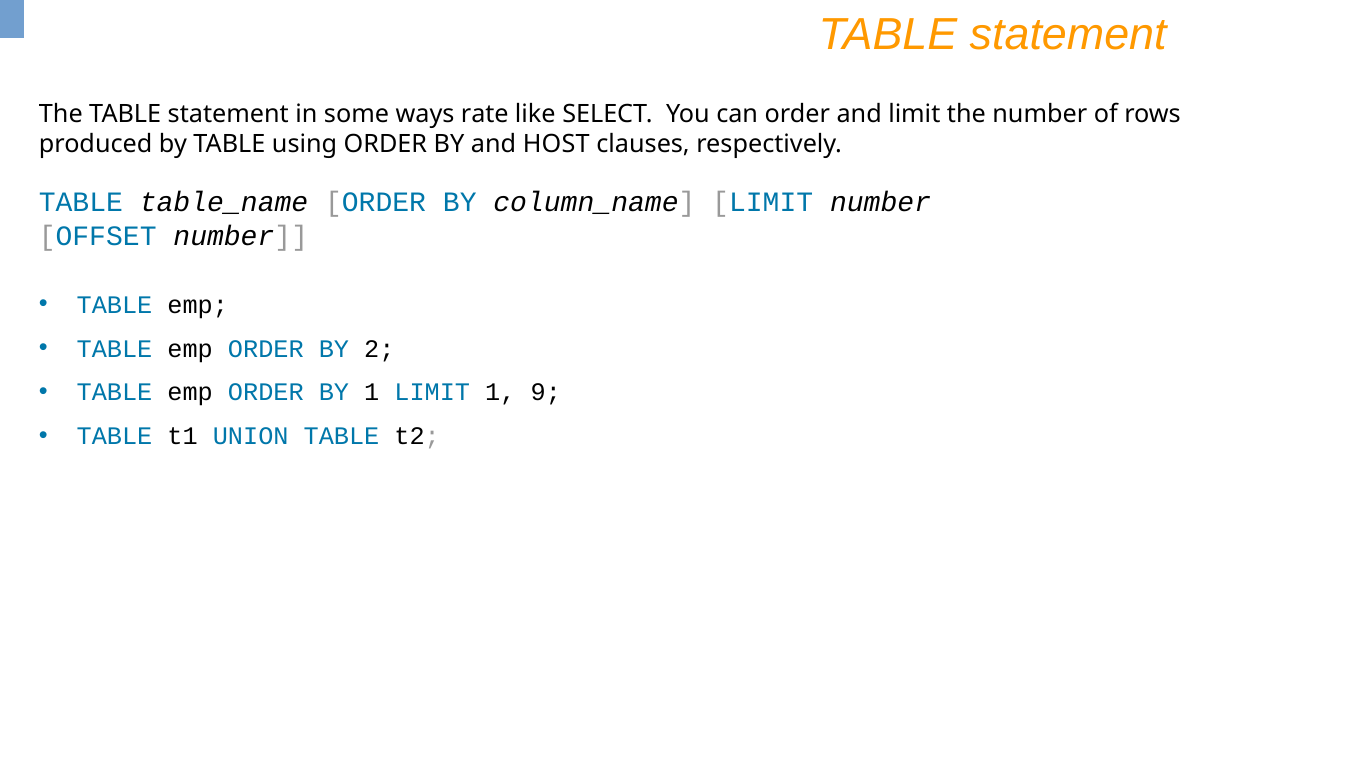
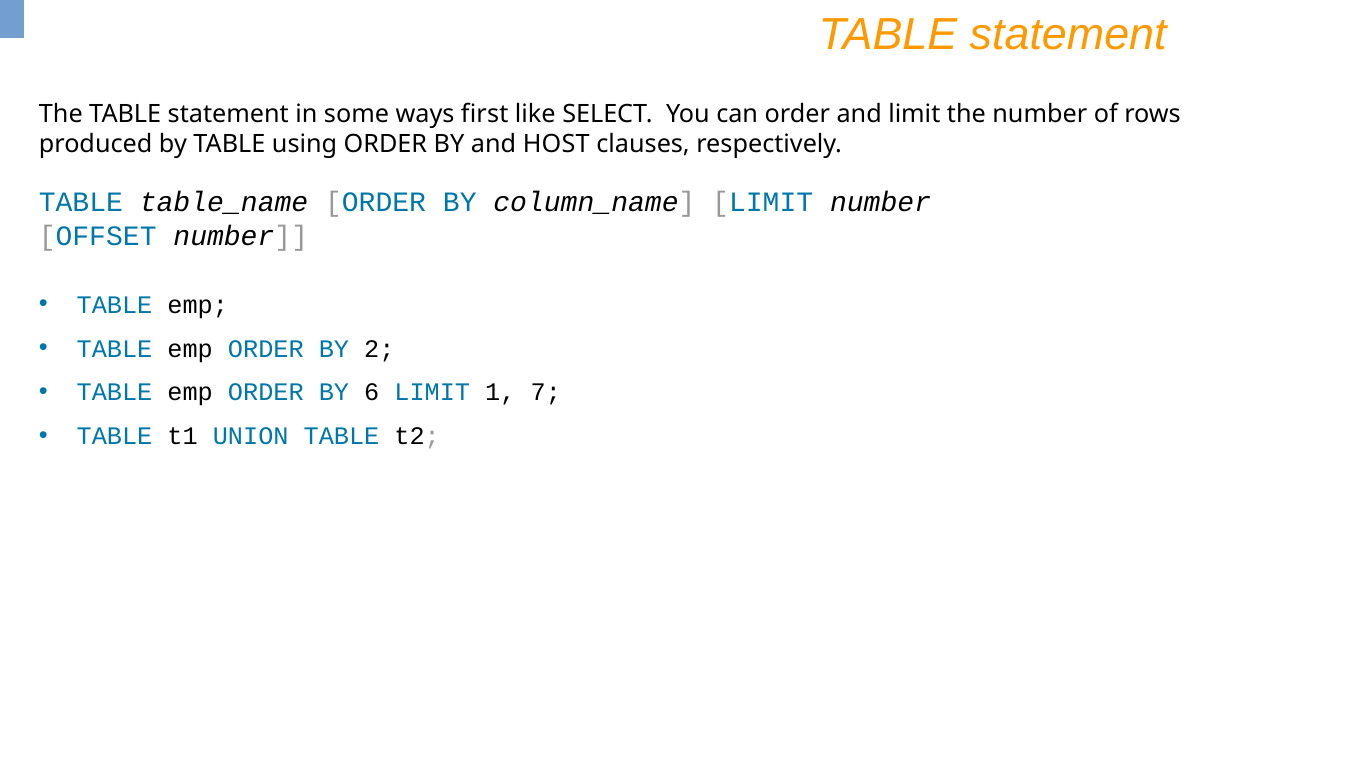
rate: rate -> first
BY 1: 1 -> 6
9: 9 -> 7
